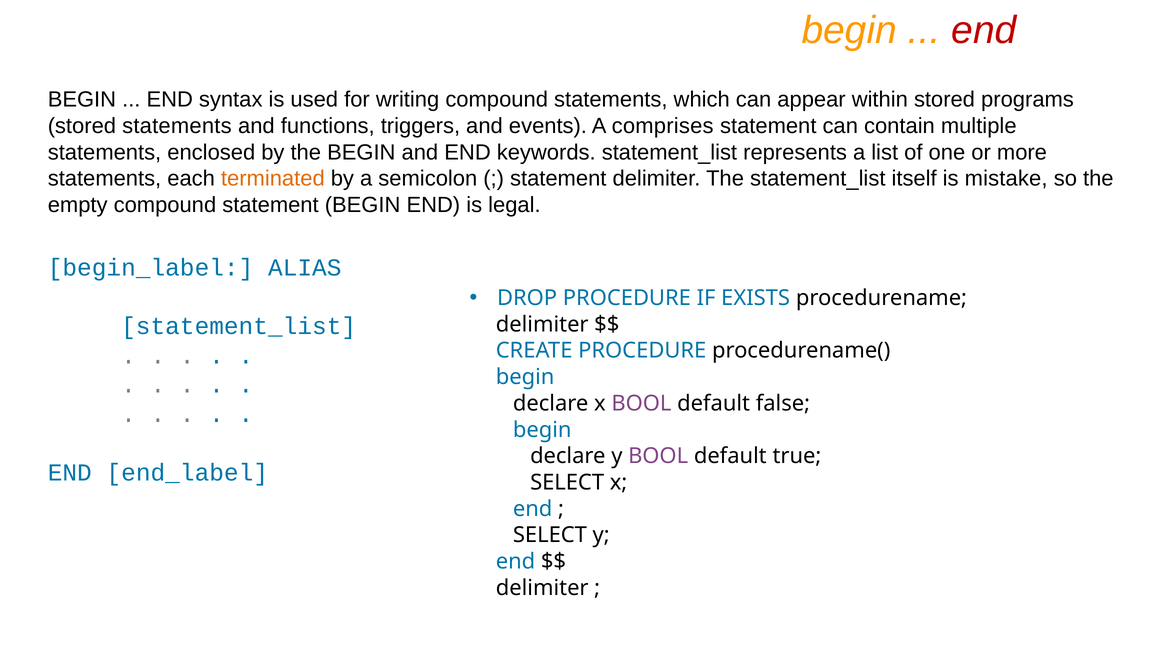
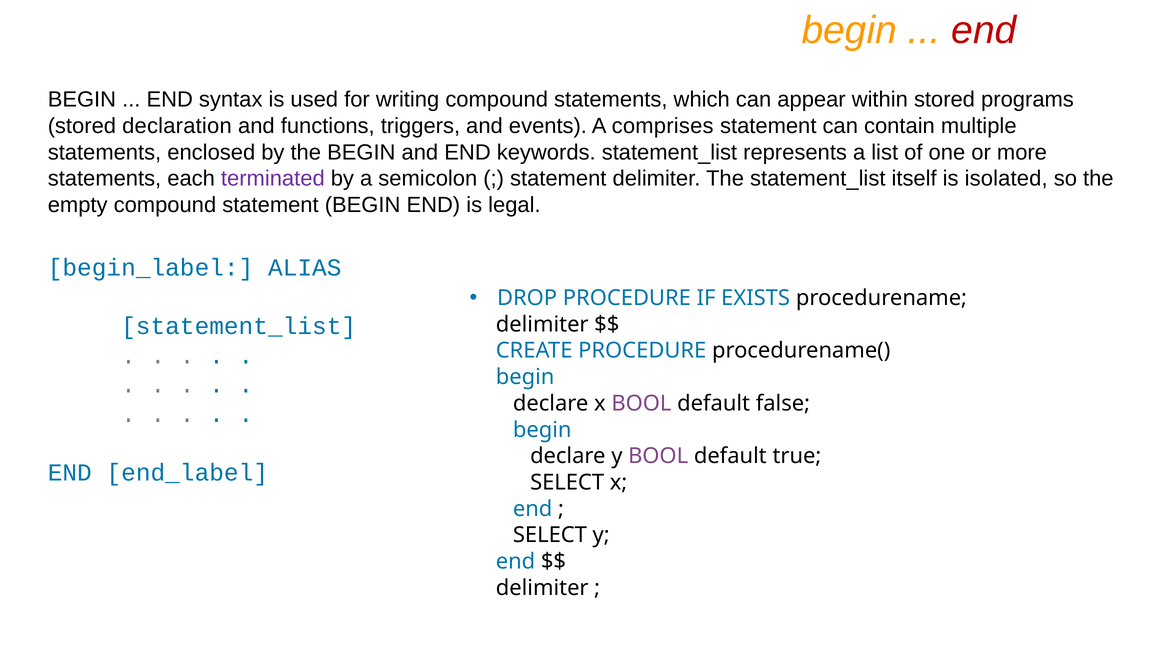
stored statements: statements -> declaration
terminated colour: orange -> purple
mistake: mistake -> isolated
